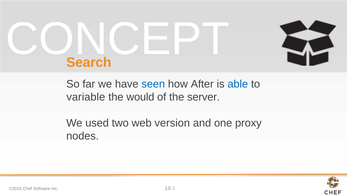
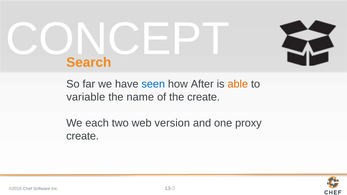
able colour: blue -> orange
would: would -> name
the server: server -> create
used: used -> each
nodes at (83, 136): nodes -> create
